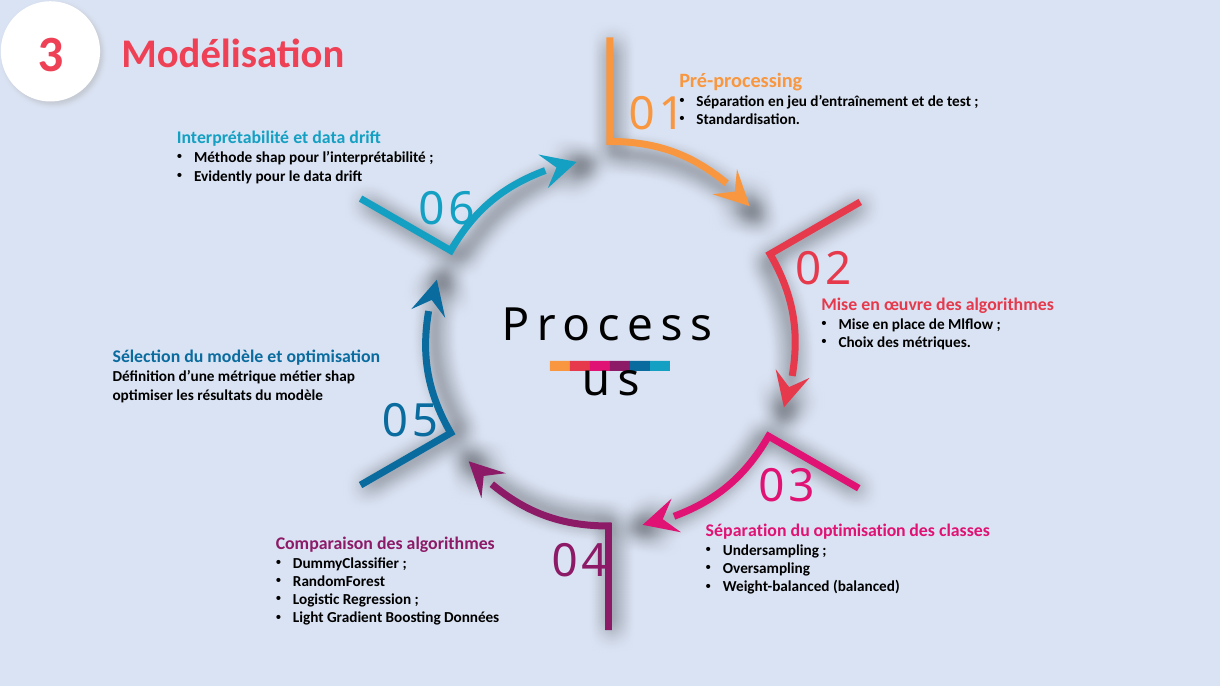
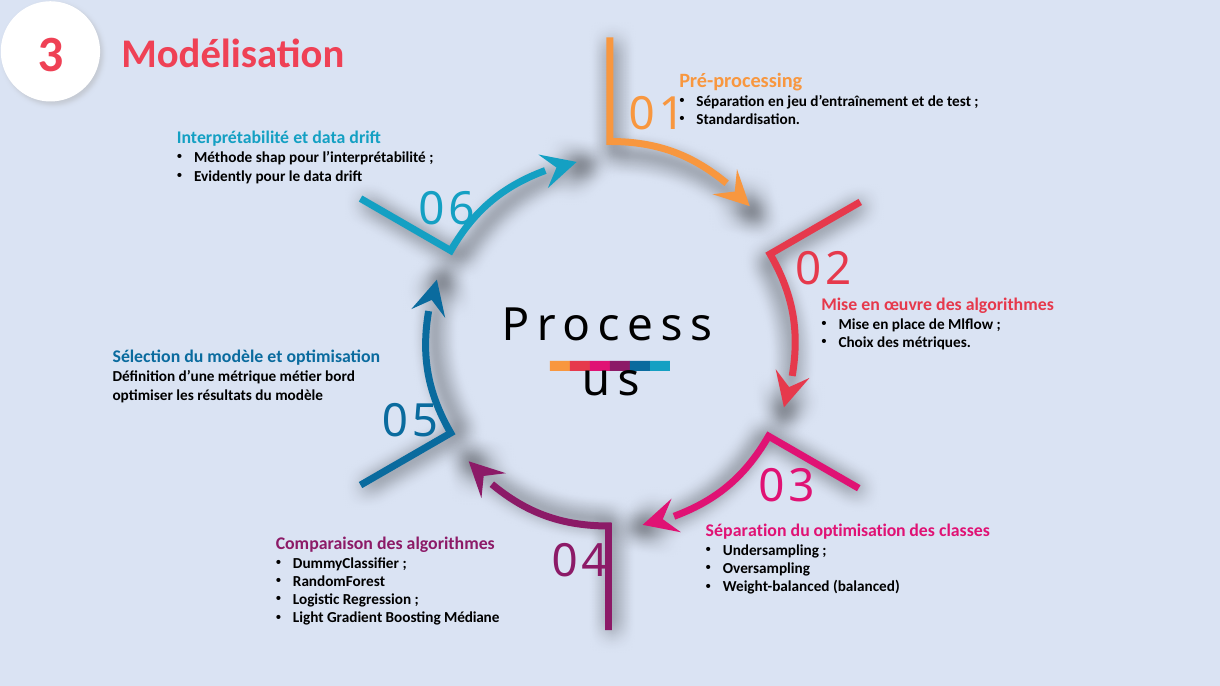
métier shap: shap -> bord
Données: Données -> Médiane
